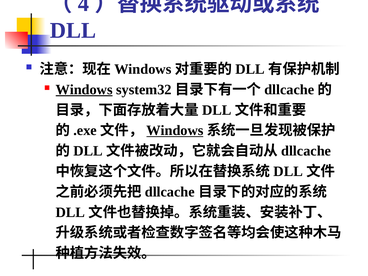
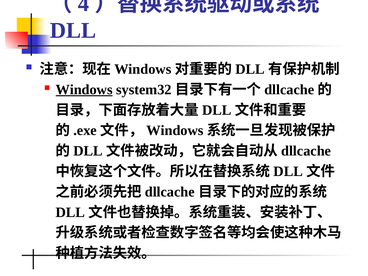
Windows at (175, 131) underline: present -> none
